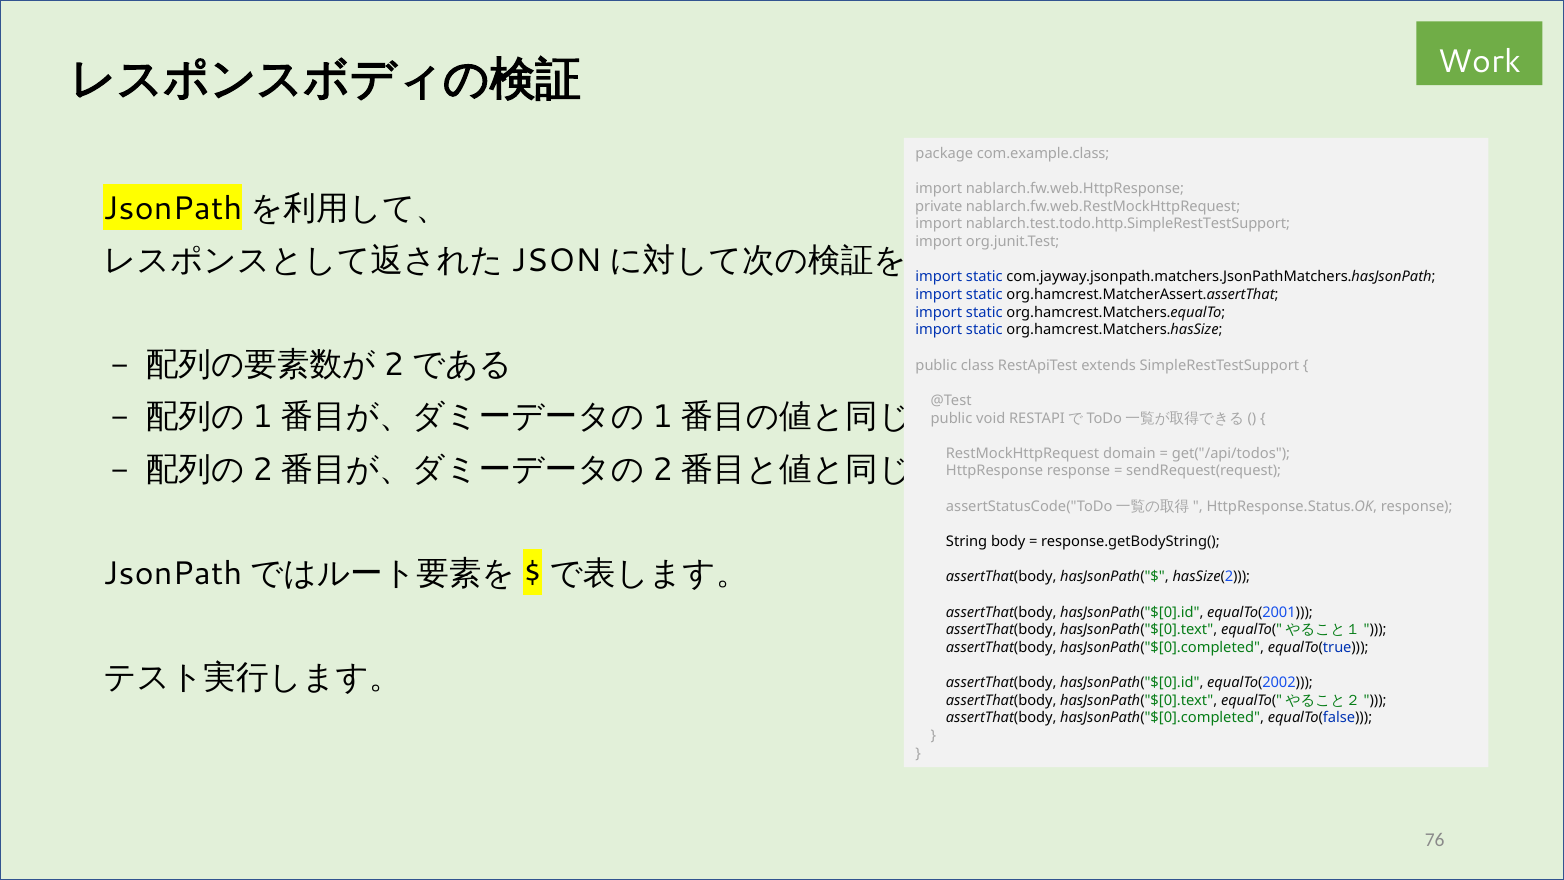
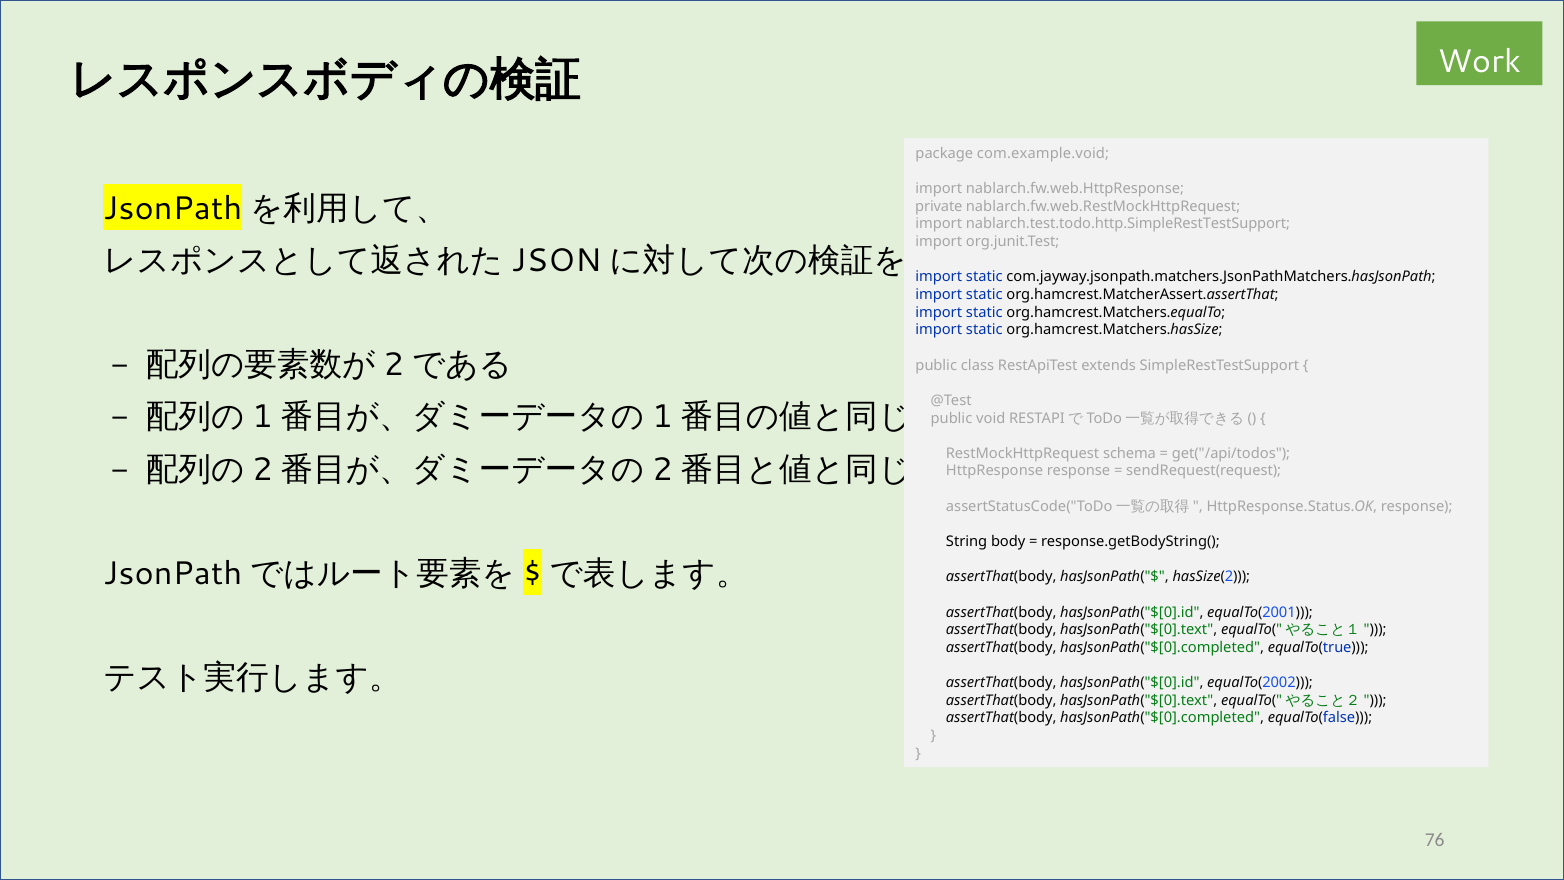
com.example.class: com.example.class -> com.example.void
domain: domain -> schema
